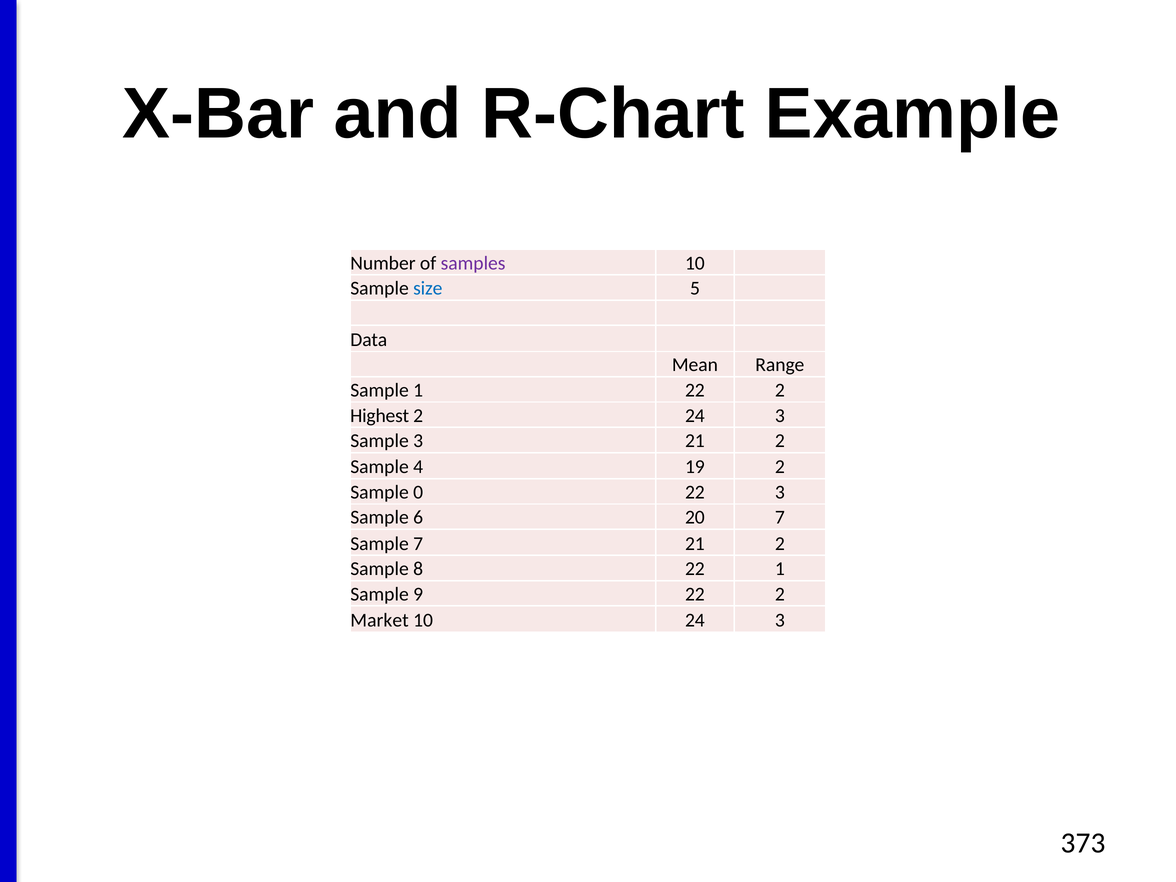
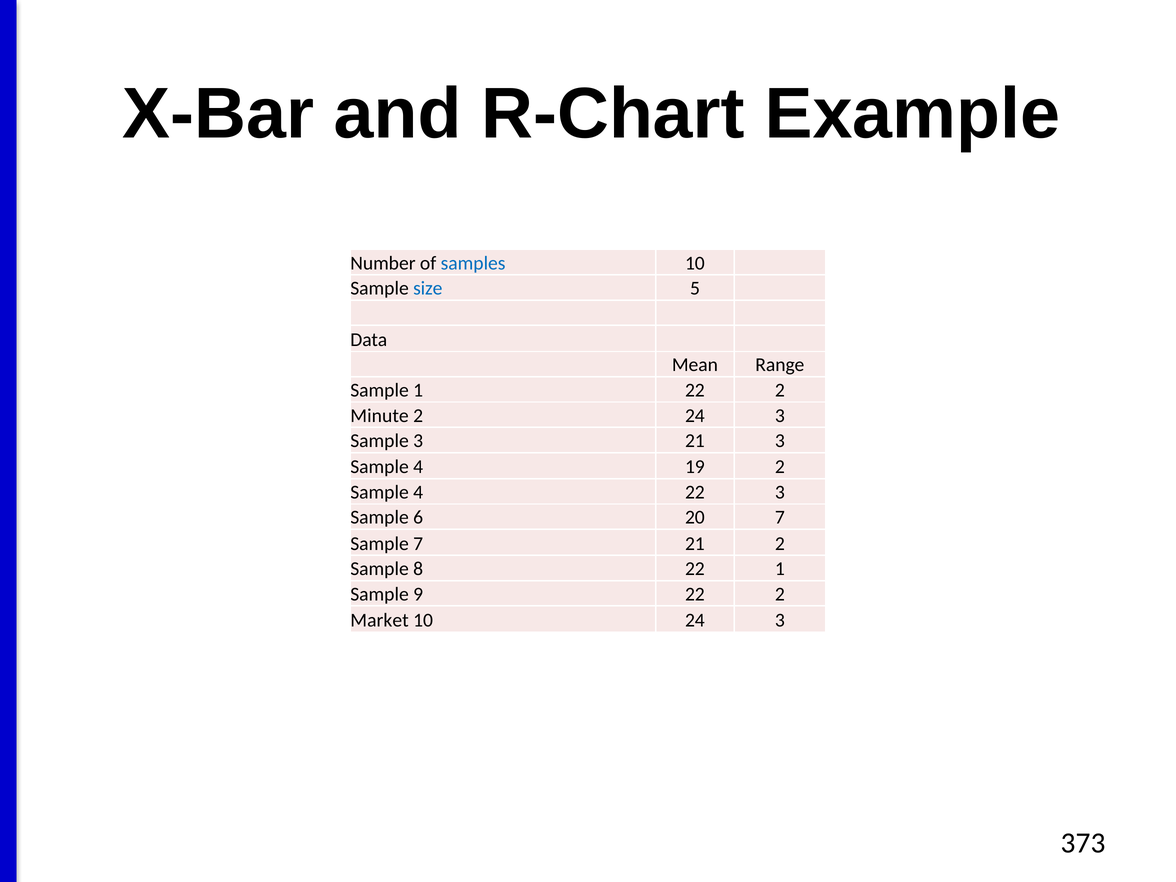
samples colour: purple -> blue
Highest: Highest -> Minute
3 21 2: 2 -> 3
0 at (418, 492): 0 -> 4
